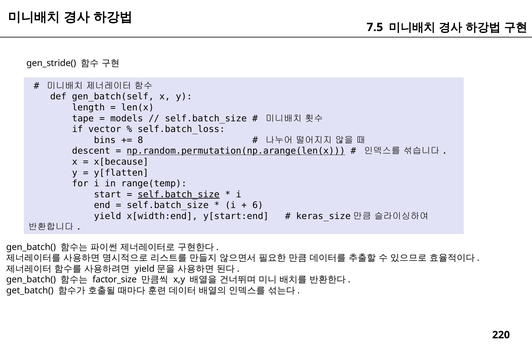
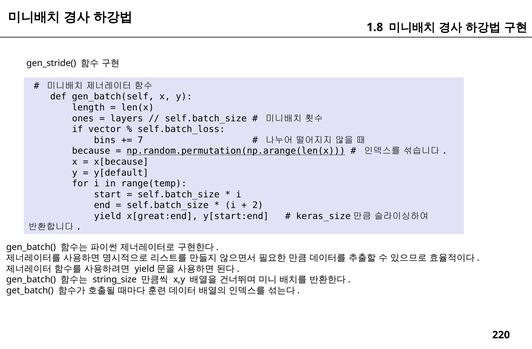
7.5: 7.5 -> 1.8
tape: tape -> ones
models: models -> layers
8: 8 -> 7
descent: descent -> because
y[flatten: y[flatten -> y[default
self.batch_size at (179, 195) underline: present -> none
6: 6 -> 2
x[width:end: x[width:end -> x[great:end
factor_size: factor_size -> string_size
